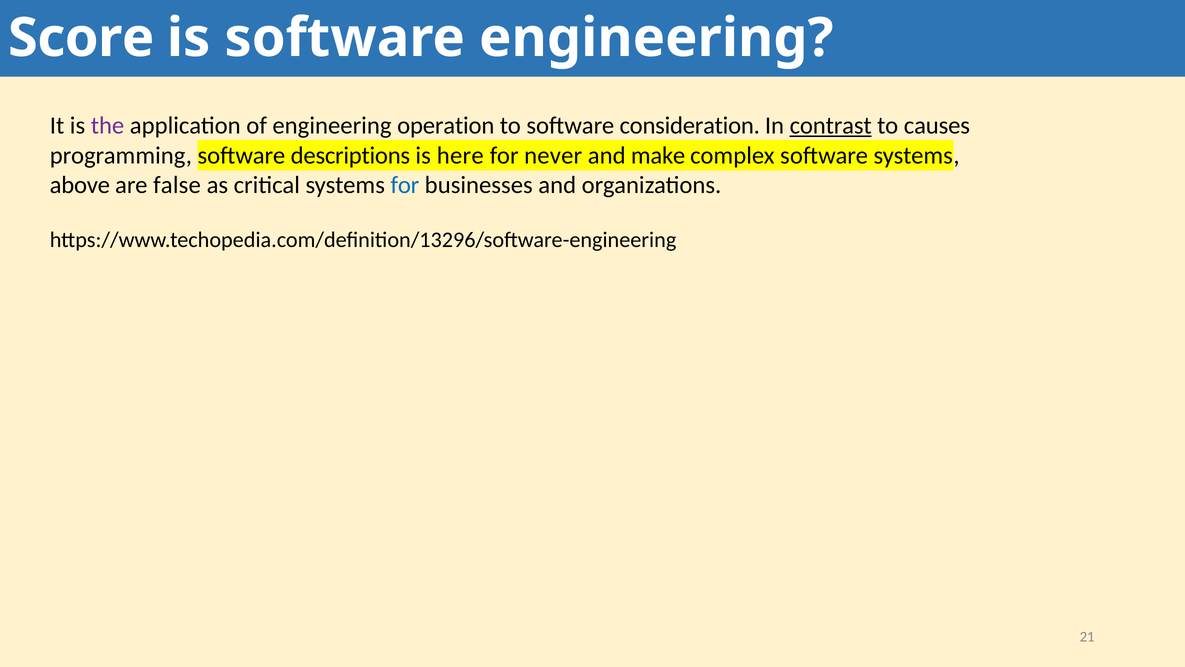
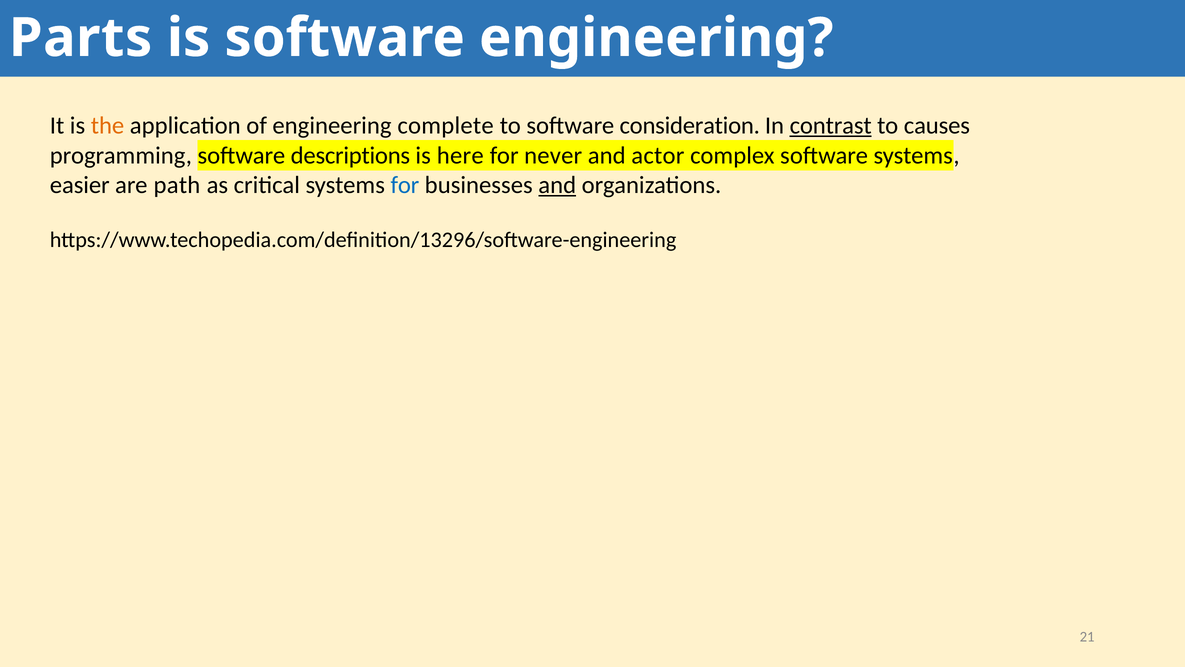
Score: Score -> Parts
the colour: purple -> orange
operation: operation -> complete
make: make -> actor
above: above -> easier
false: false -> path
and at (557, 185) underline: none -> present
